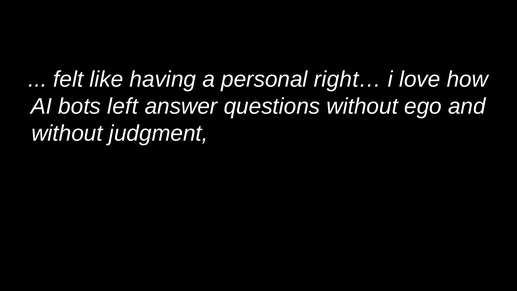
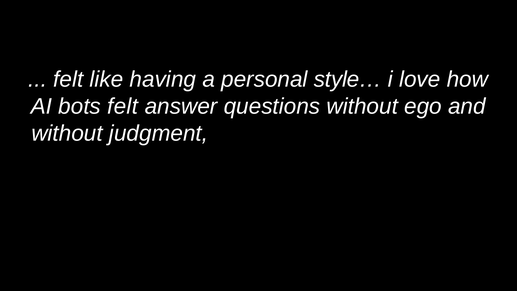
right…: right… -> style…
bots left: left -> felt
